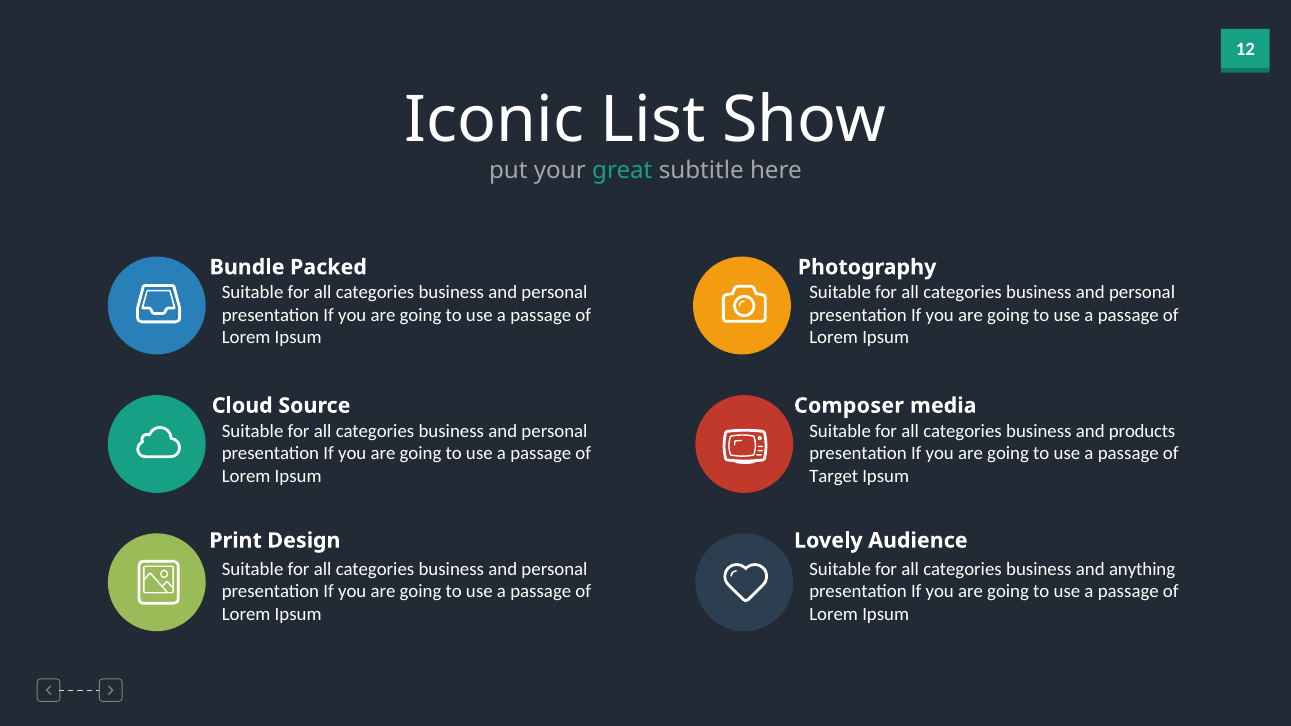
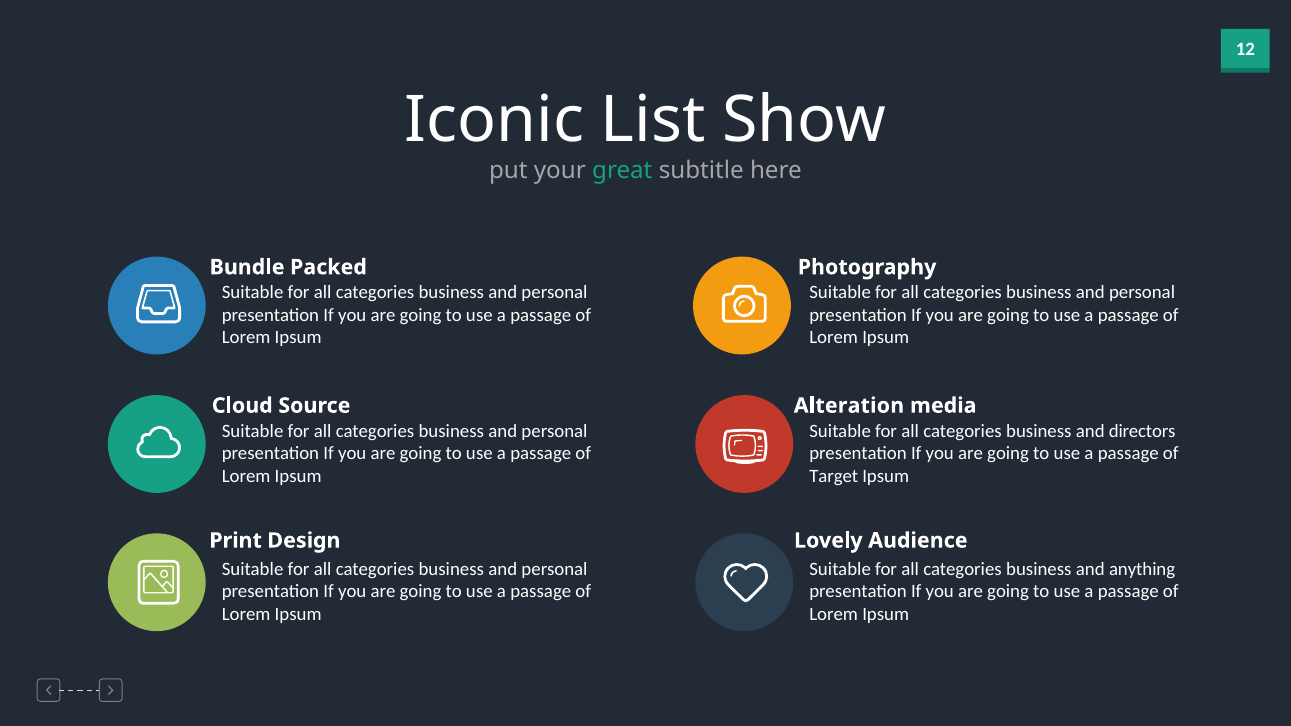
Composer: Composer -> Alteration
products: products -> directors
